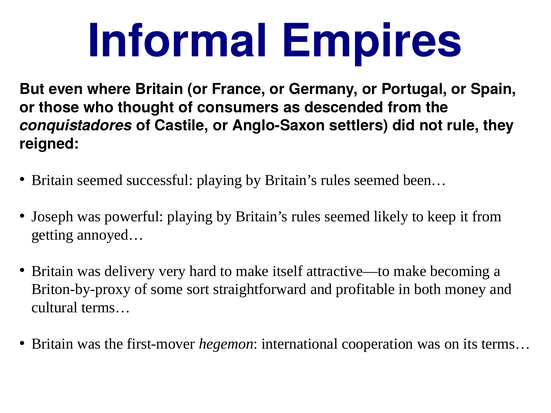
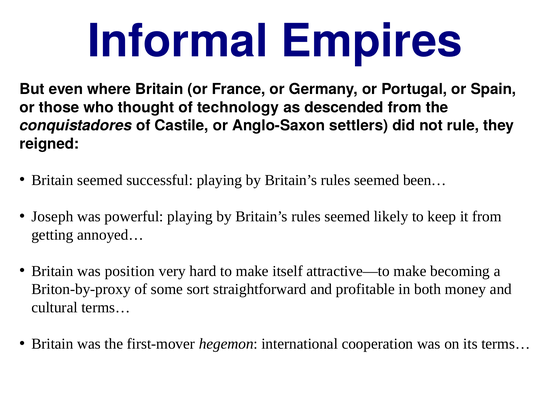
consumers: consumers -> technology
delivery: delivery -> position
